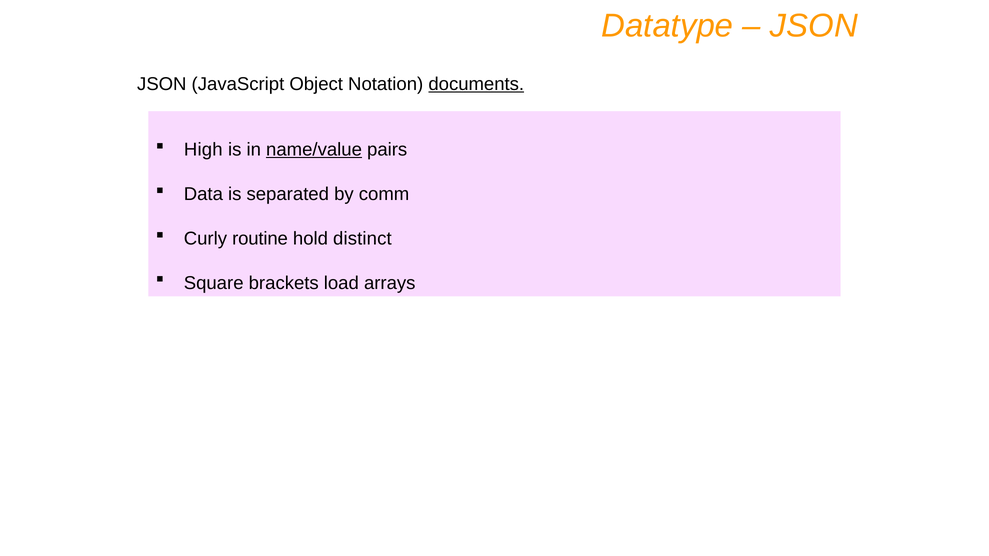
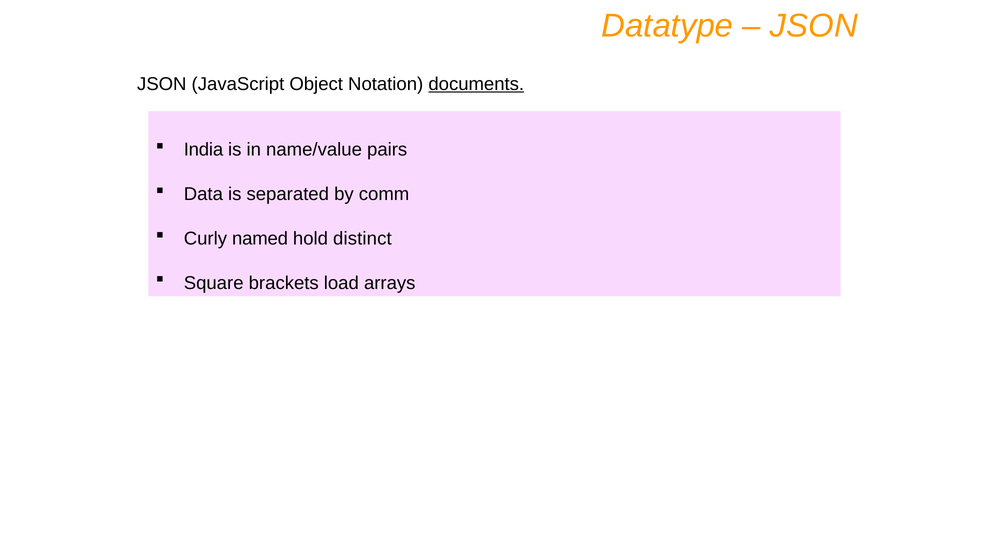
High: High -> India
name/value underline: present -> none
routine: routine -> named
